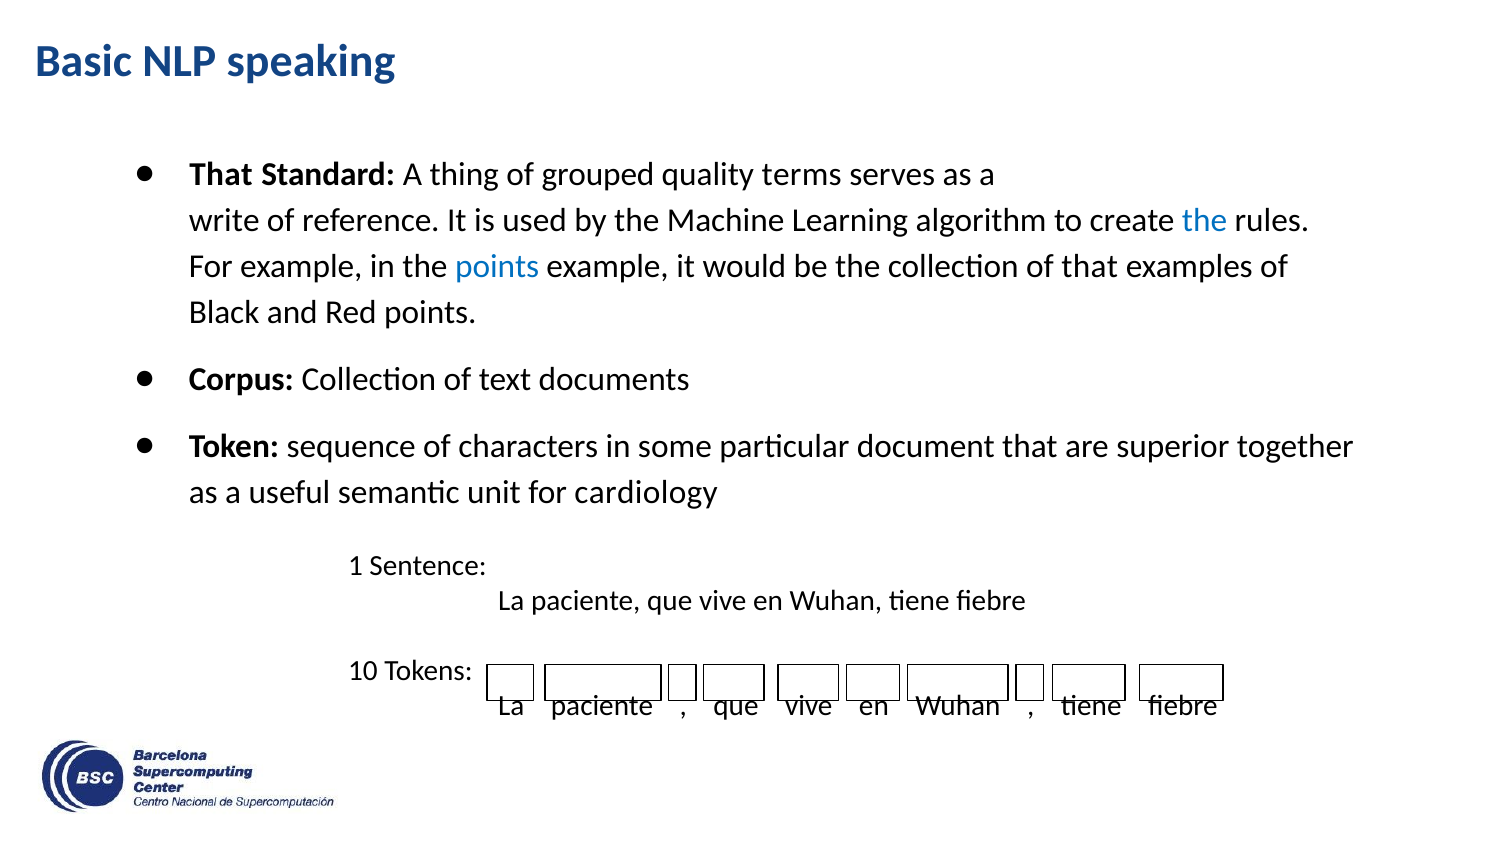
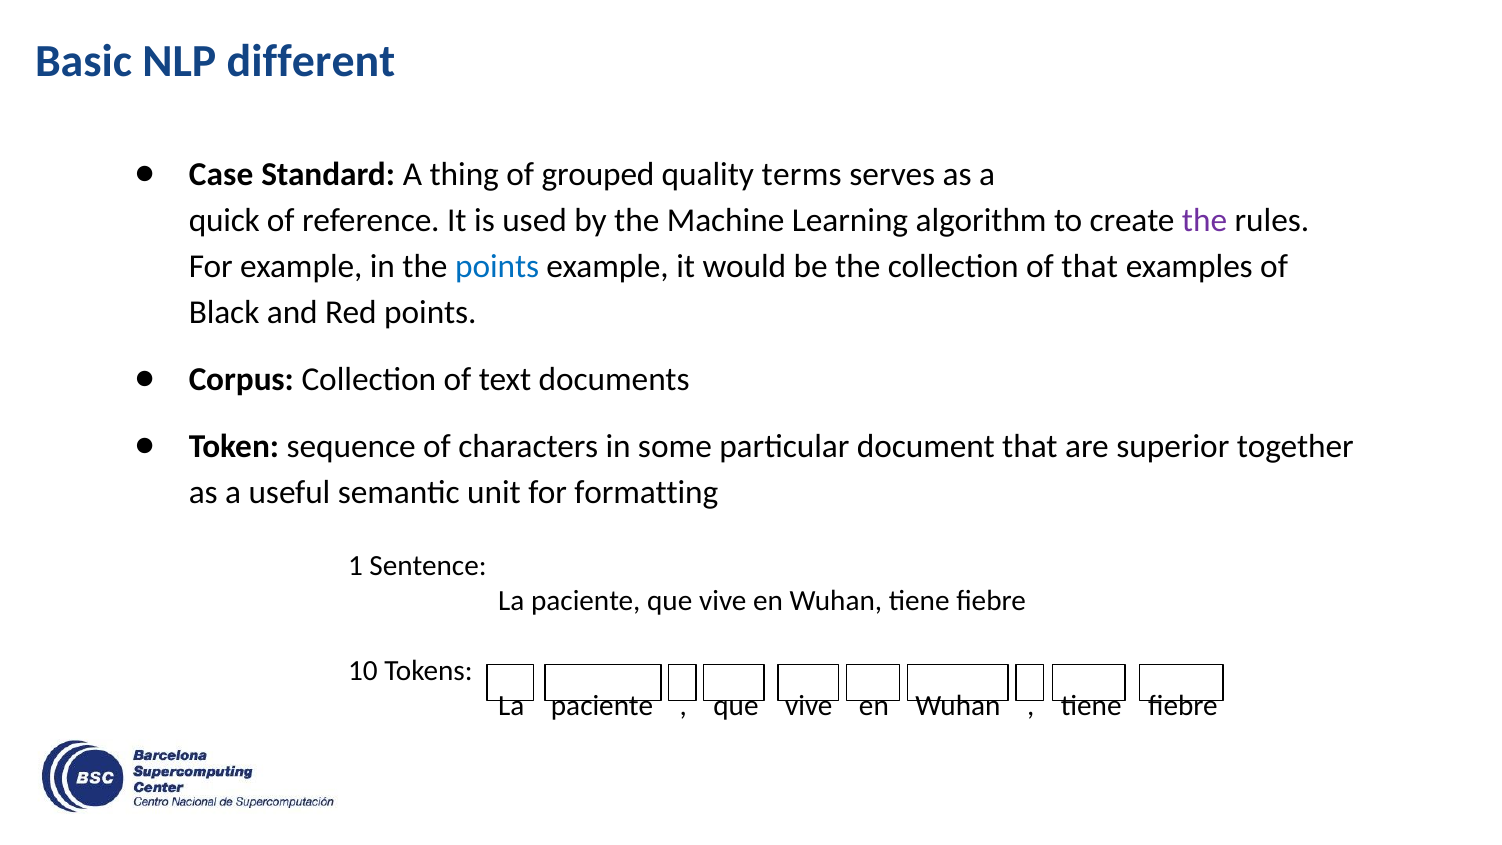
speaking: speaking -> different
That at (221, 175): That -> Case
write: write -> quick
the at (1205, 221) colour: blue -> purple
cardiology: cardiology -> formatting
